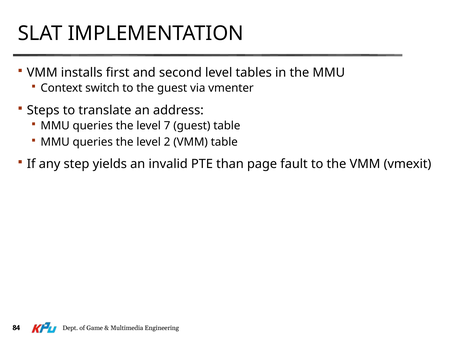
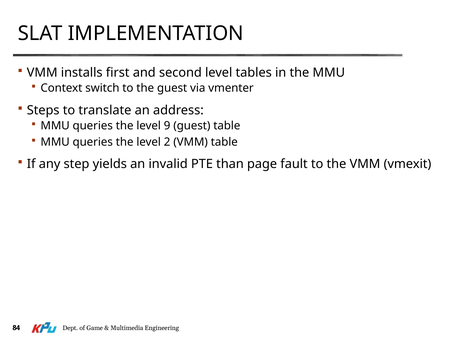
7: 7 -> 9
